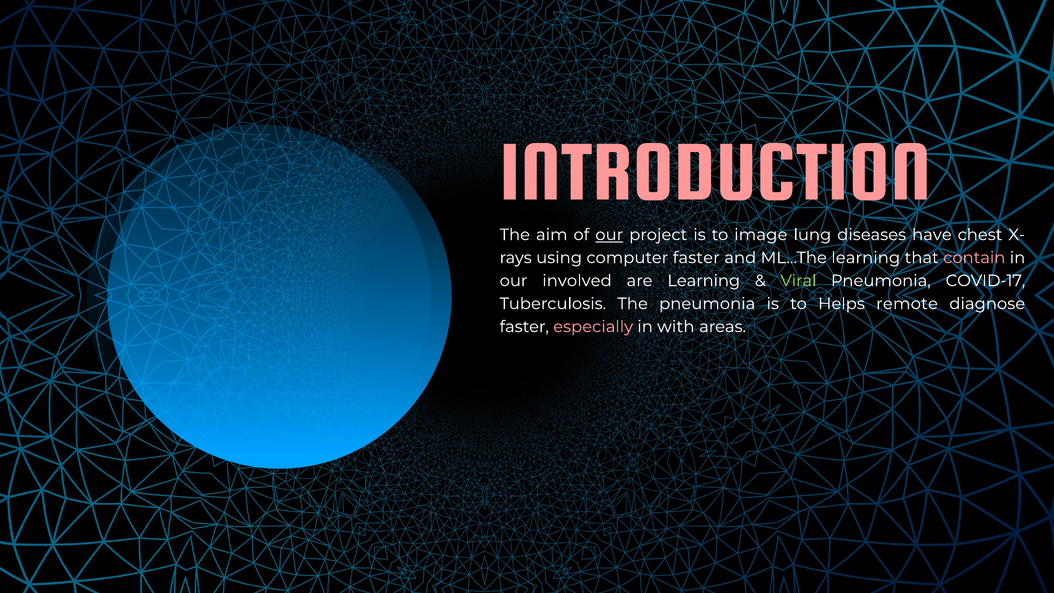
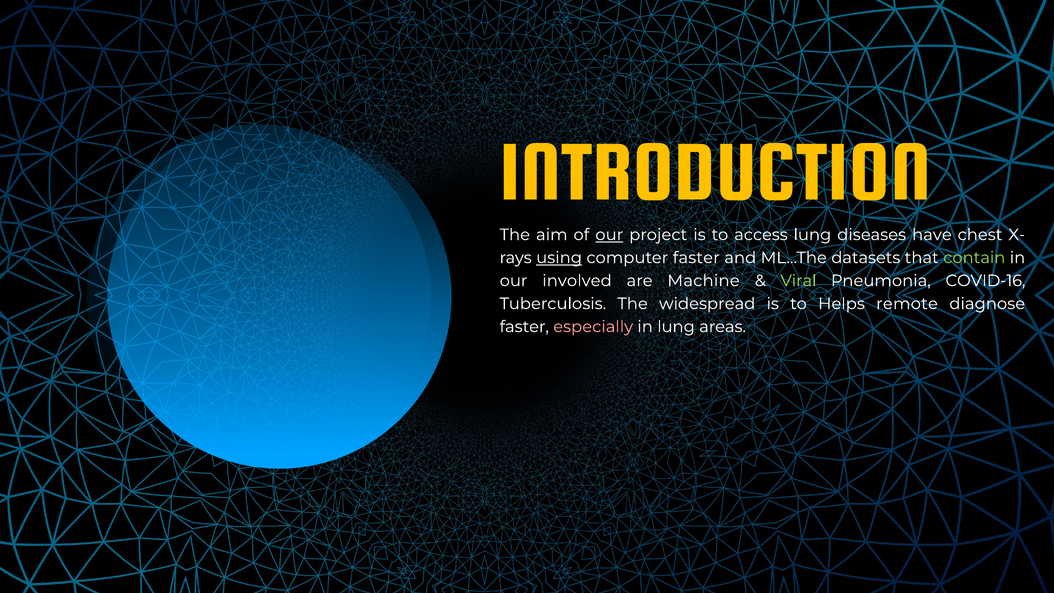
INTRODUCTION colour: pink -> yellow
image: image -> access
using underline: none -> present
ML...The learning: learning -> datasets
contain colour: pink -> light green
are Learning: Learning -> Machine
COVID-17: COVID-17 -> COVID-16
The pneumonia: pneumonia -> widespread
in with: with -> lung
